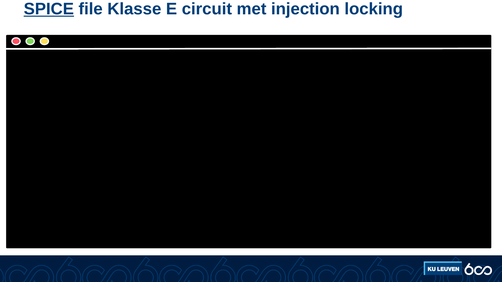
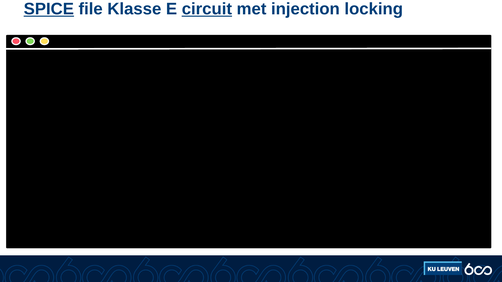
circuit underline: none -> present
